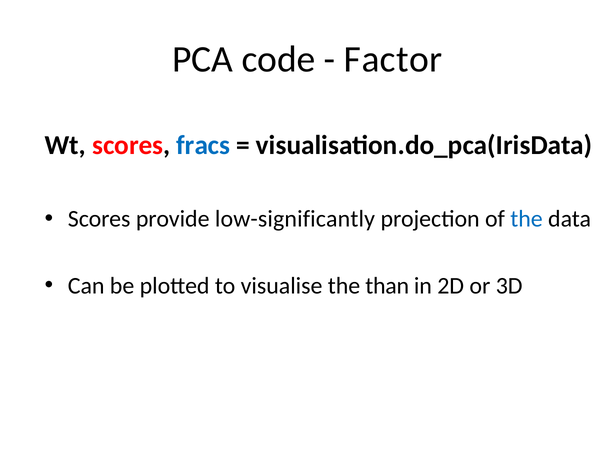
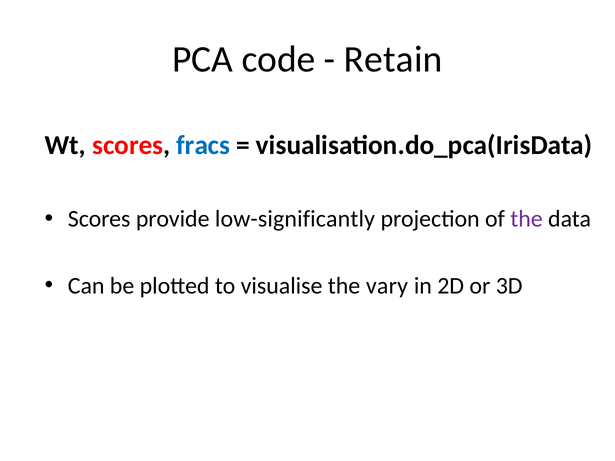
Factor: Factor -> Retain
the at (527, 219) colour: blue -> purple
than: than -> vary
